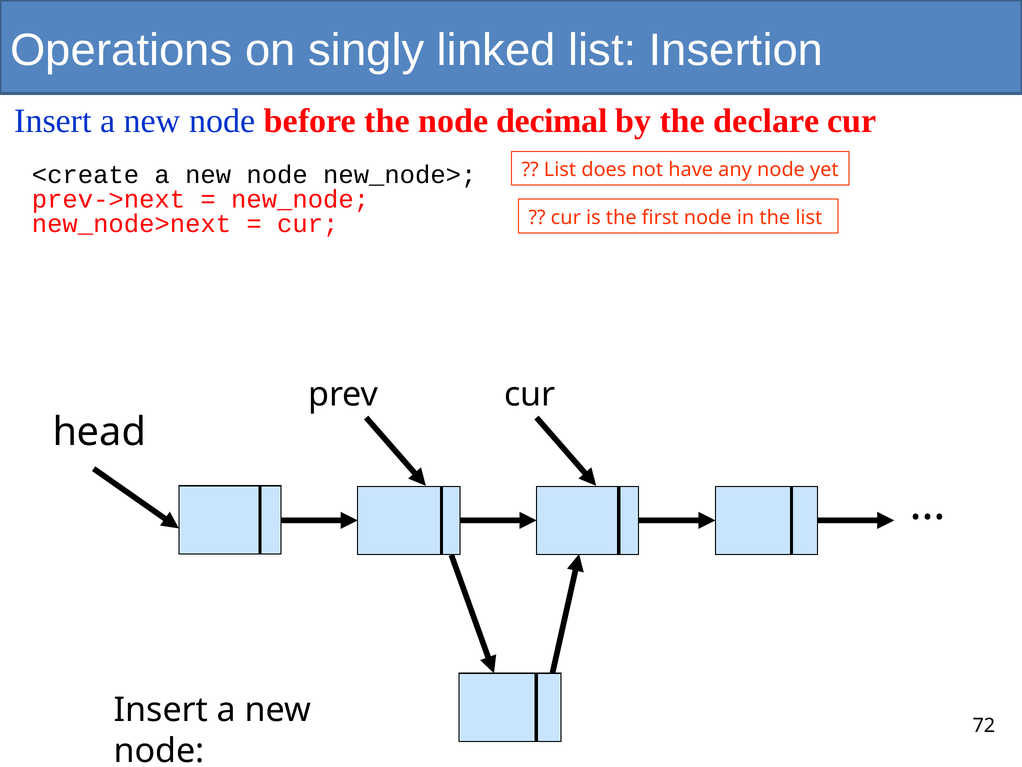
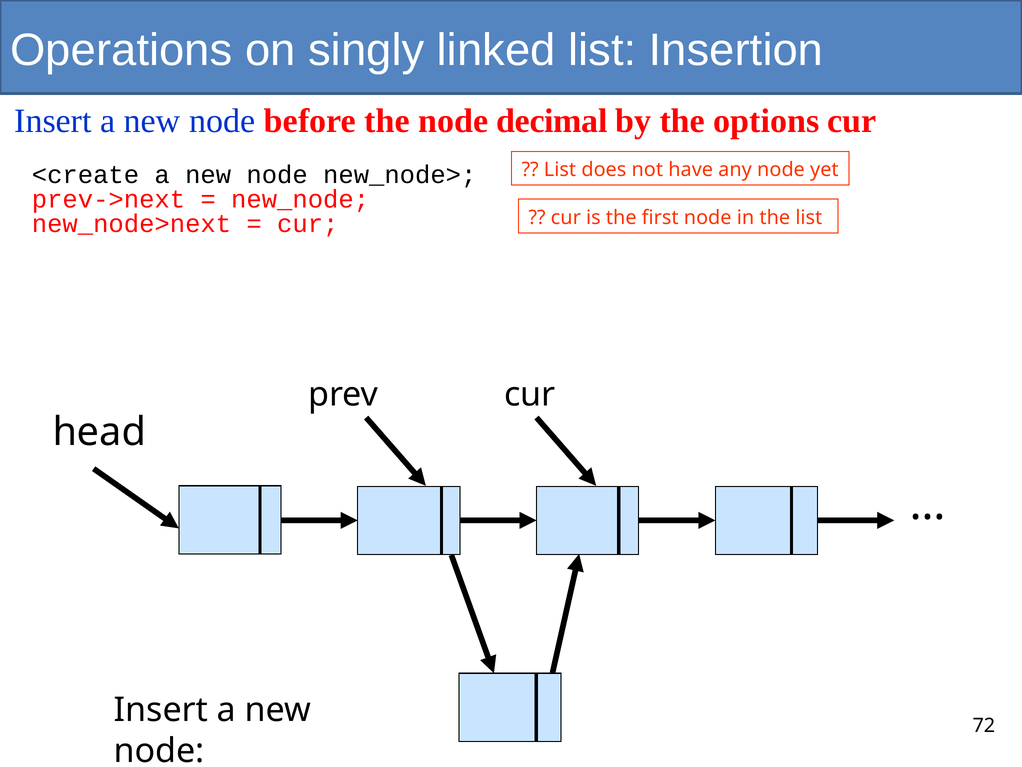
declare: declare -> options
